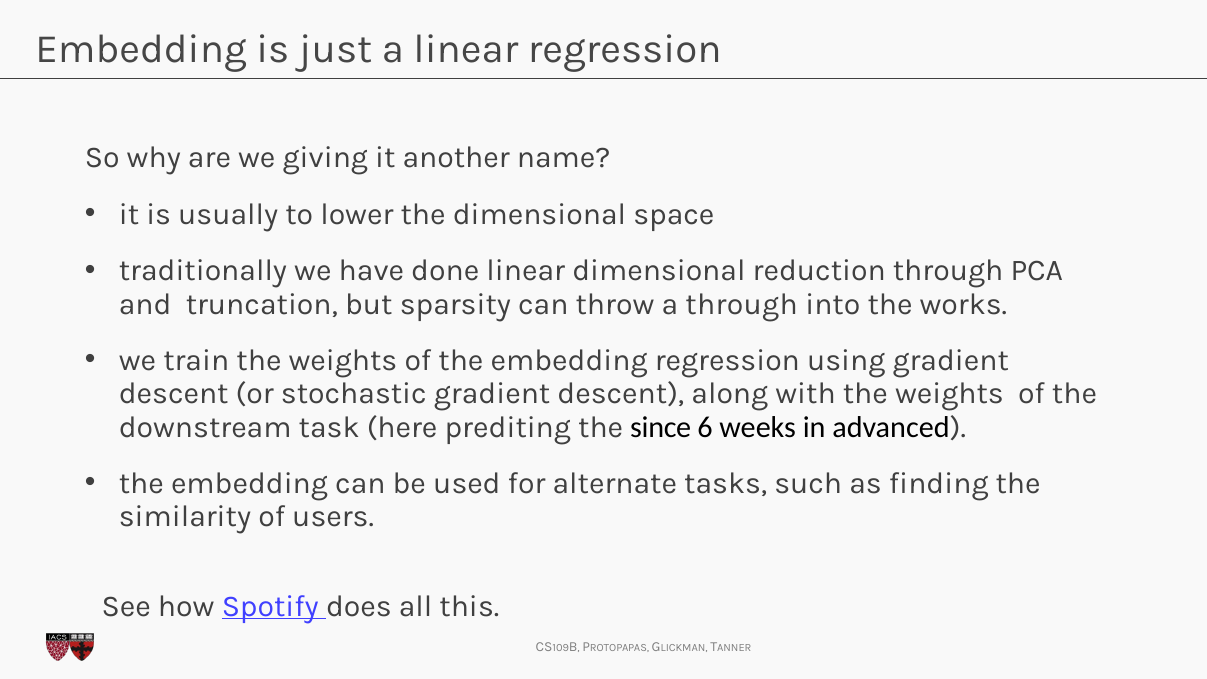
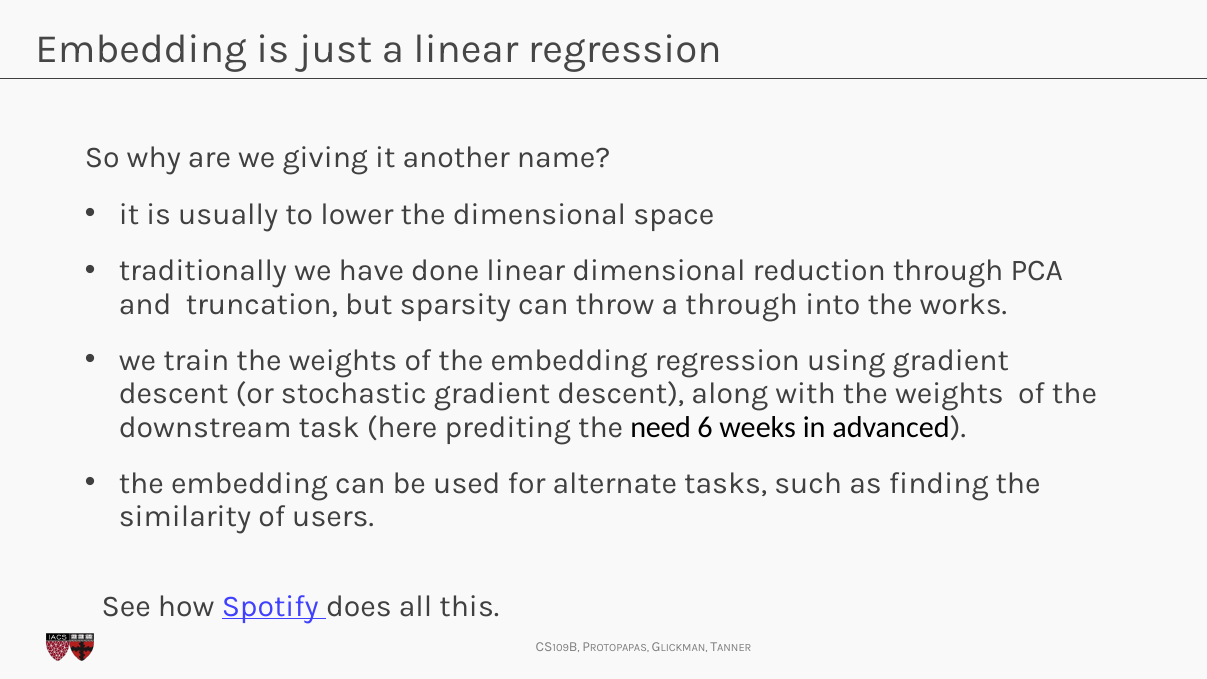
since: since -> need
